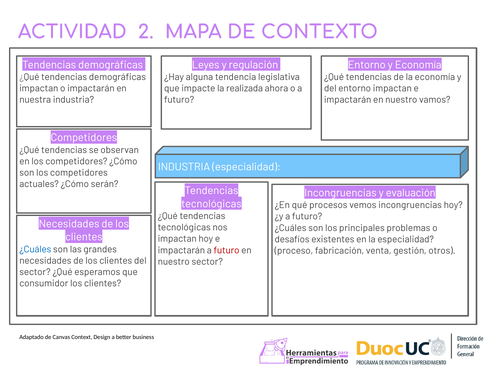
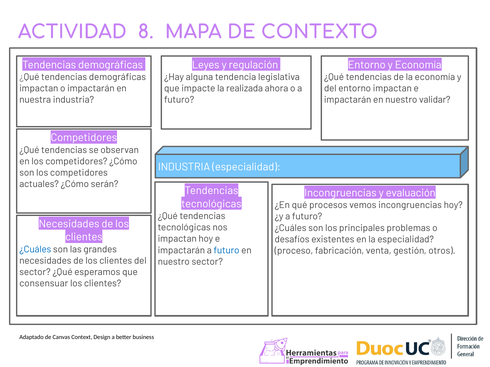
2: 2 -> 8
vamos: vamos -> validar
futuro at (227, 251) colour: red -> blue
consumidor: consumidor -> consensuar
